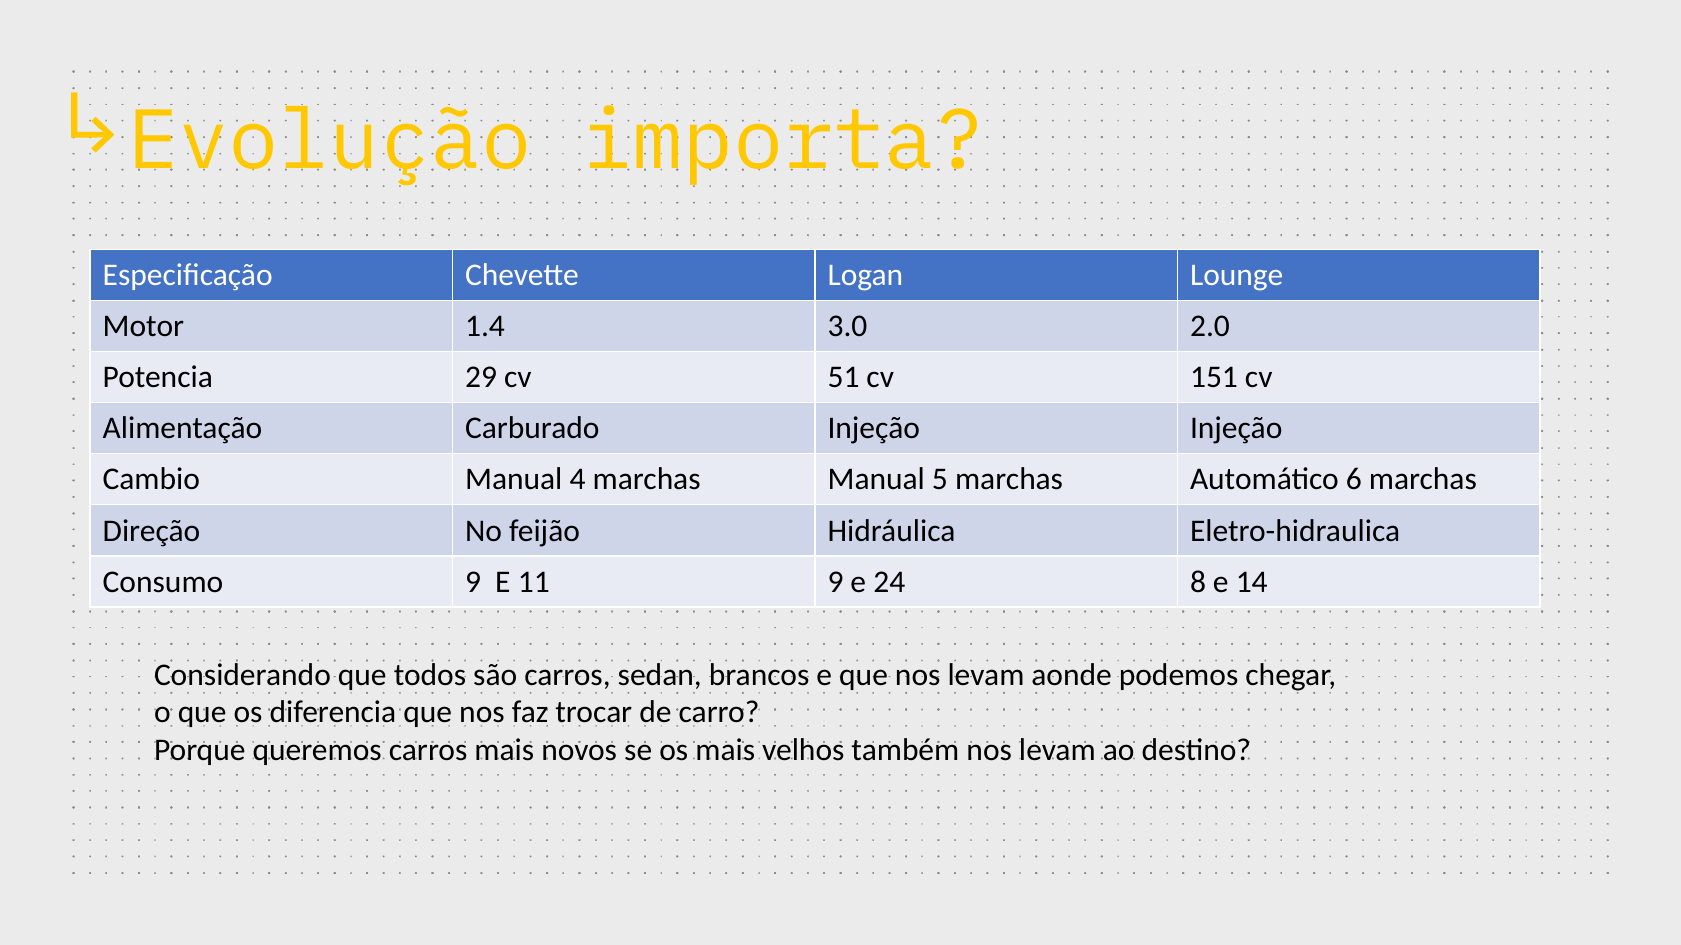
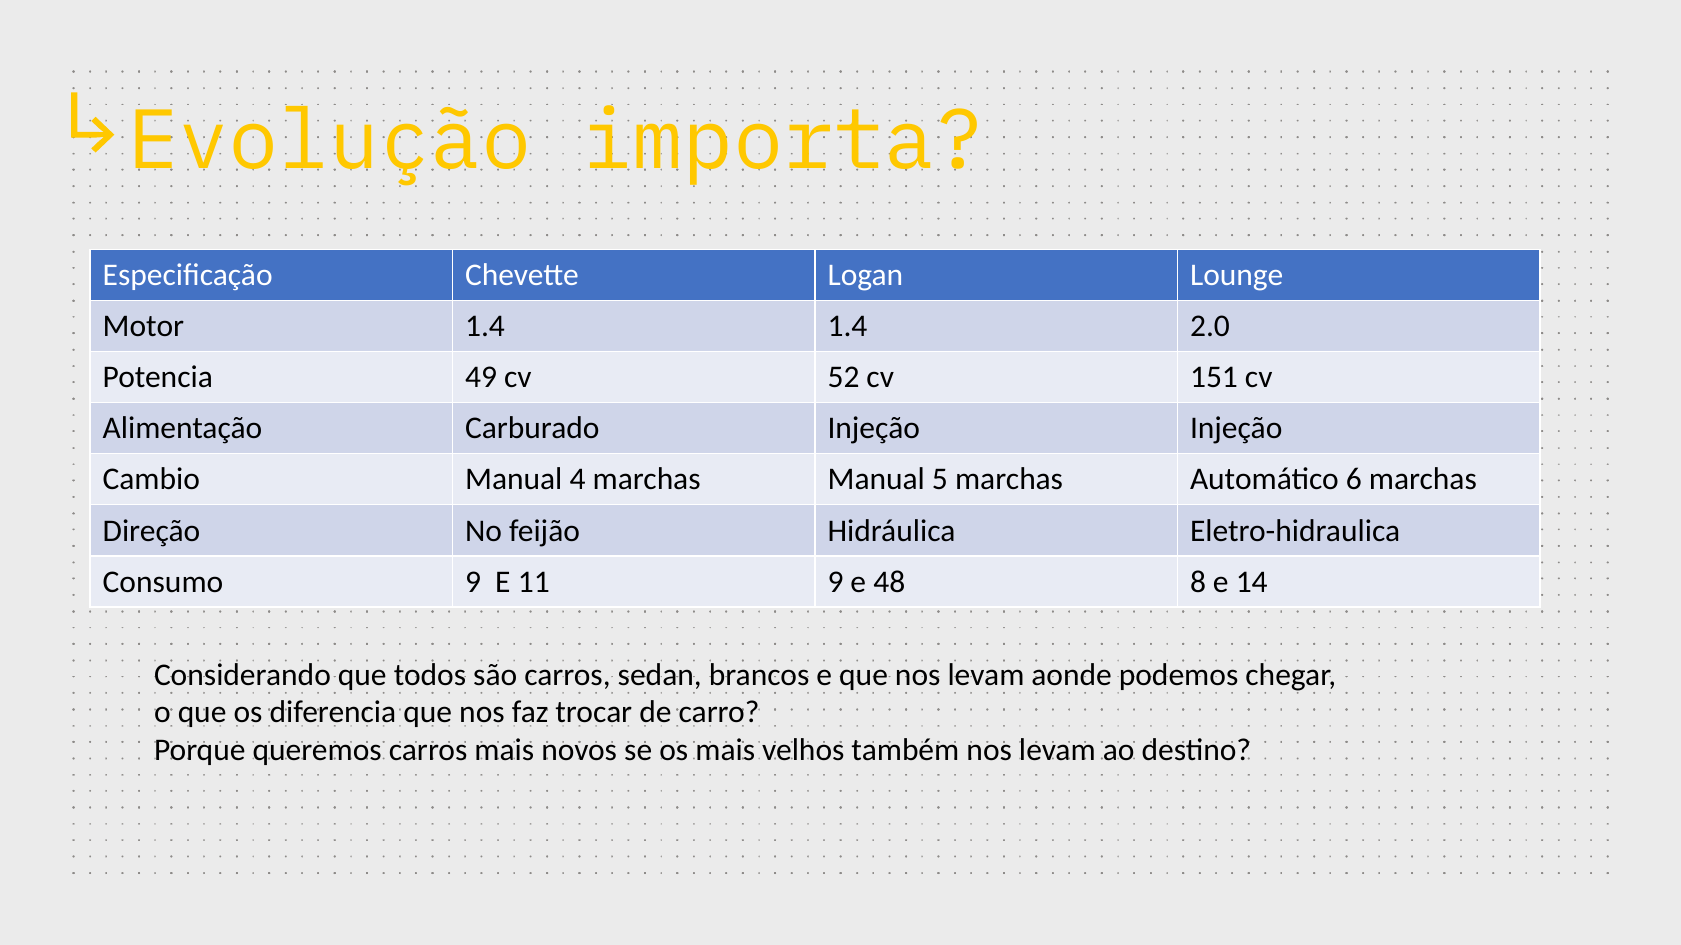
1.4 3.0: 3.0 -> 1.4
29: 29 -> 49
51: 51 -> 52
24: 24 -> 48
